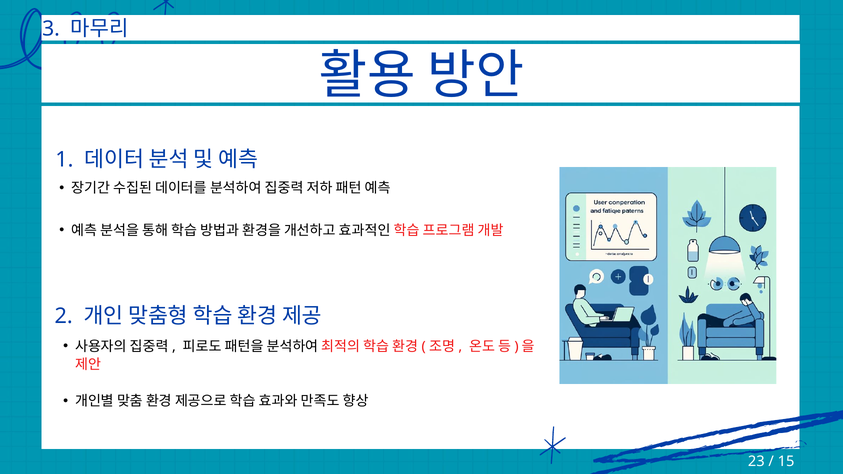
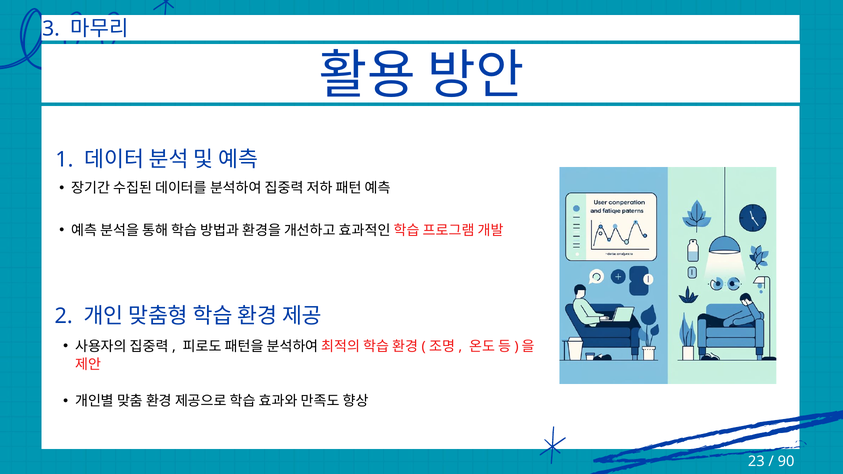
15: 15 -> 90
